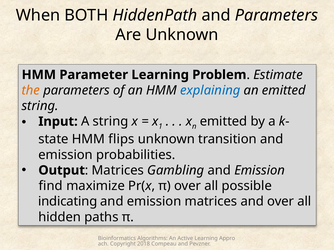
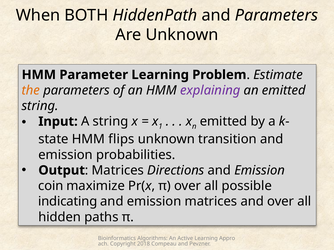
explaining colour: blue -> purple
Gambling: Gambling -> Directions
find: find -> coin
